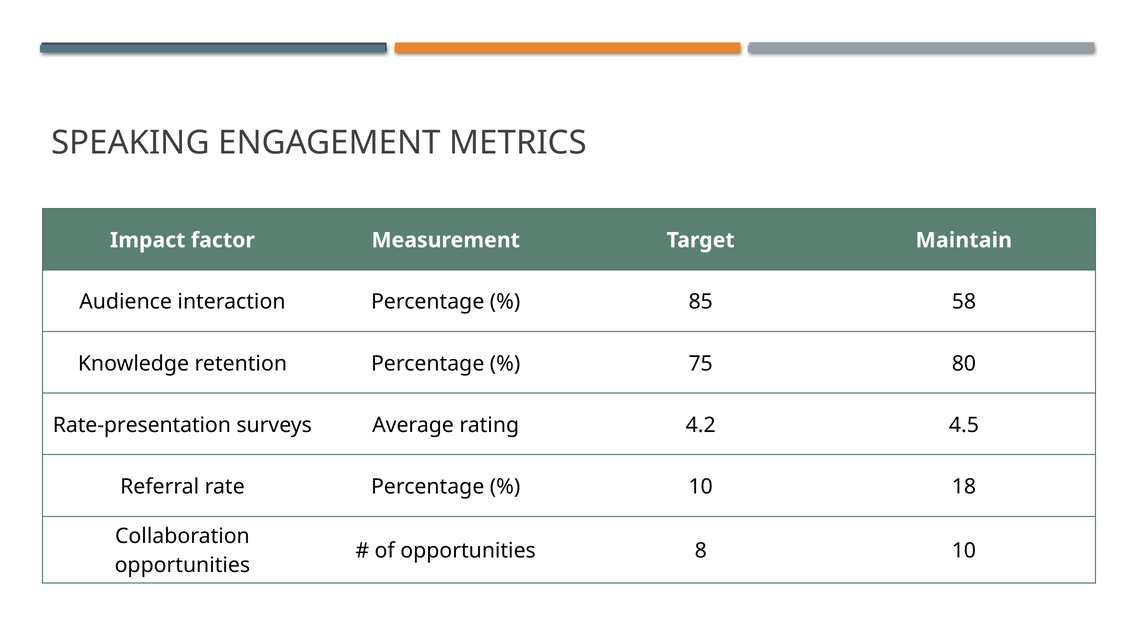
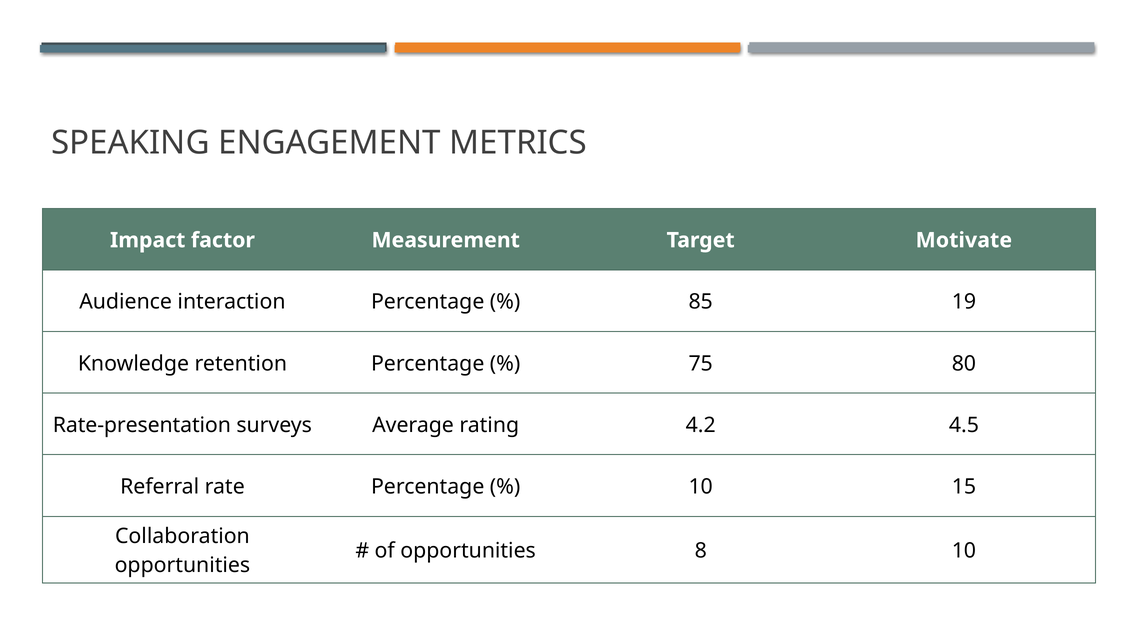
Maintain: Maintain -> Motivate
58: 58 -> 19
18: 18 -> 15
